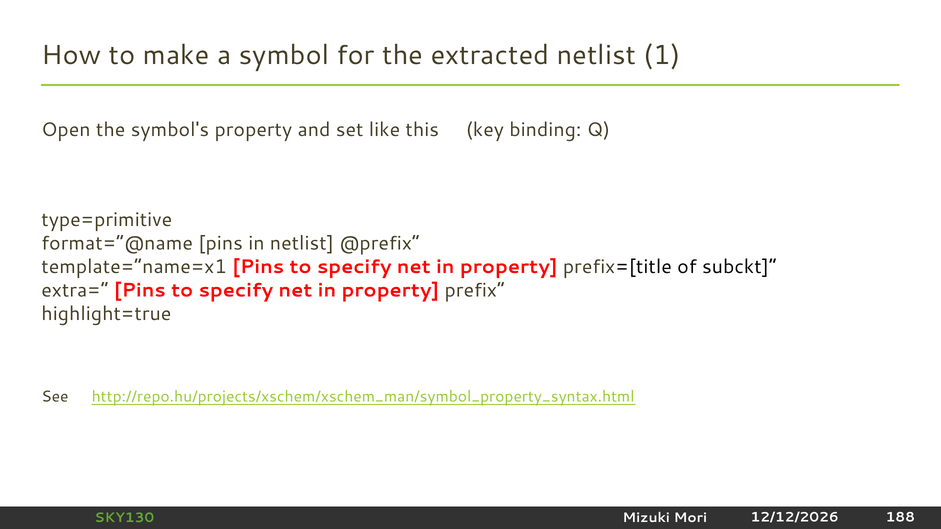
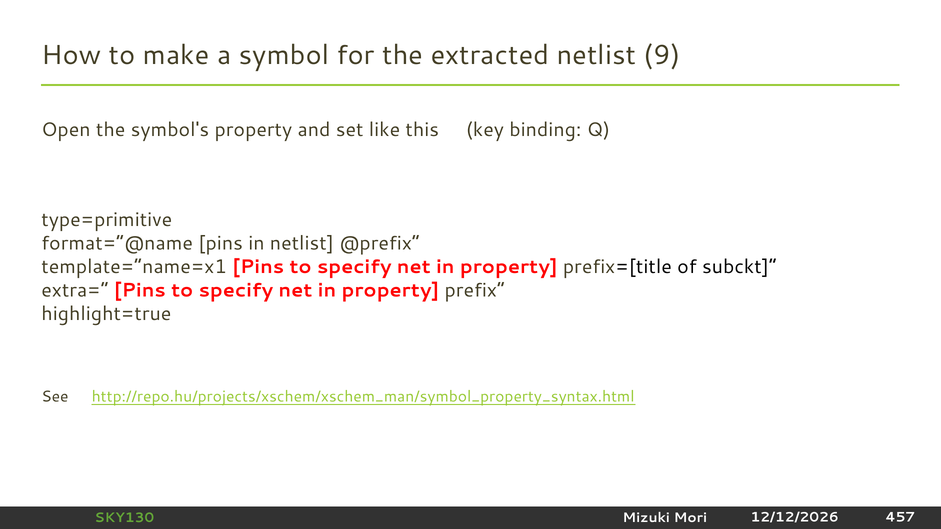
1: 1 -> 9
188: 188 -> 457
